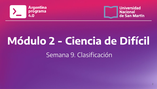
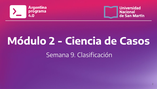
Difícil: Difícil -> Casos
